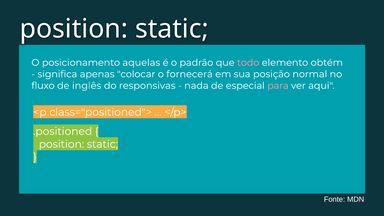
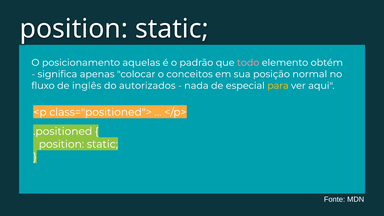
fornecerá: fornecerá -> conceitos
responsivas: responsivas -> autorizados
para colour: pink -> yellow
